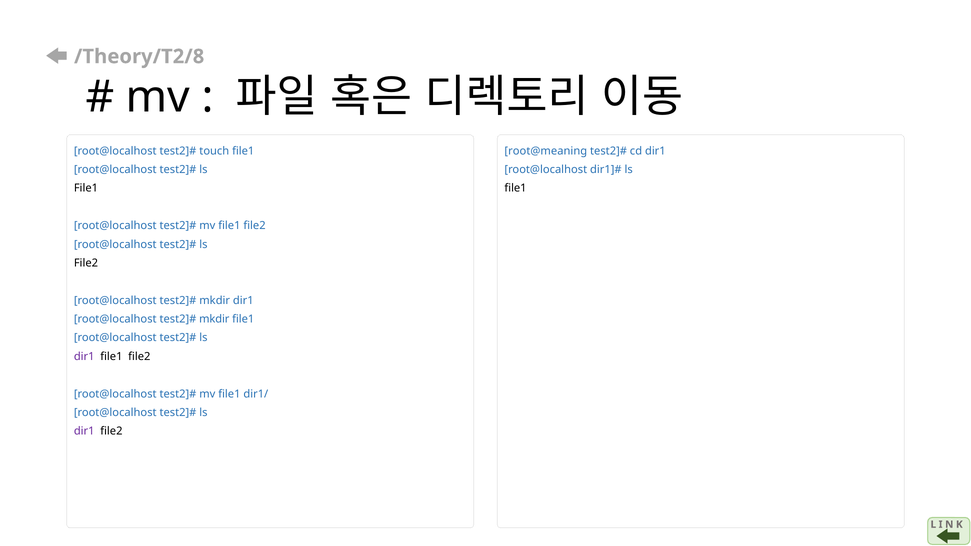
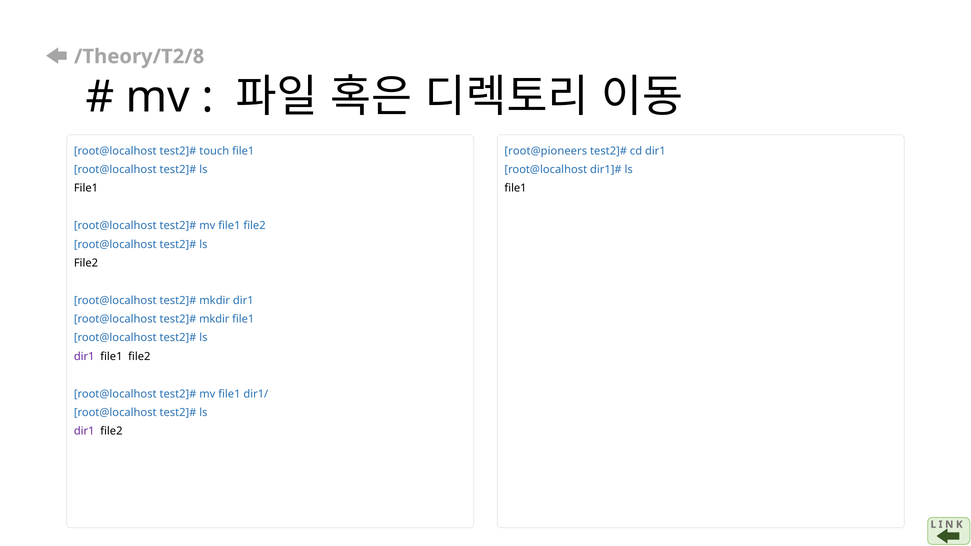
root@meaning: root@meaning -> root@pioneers
